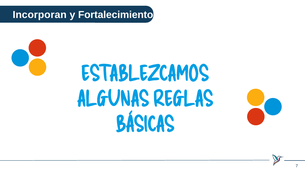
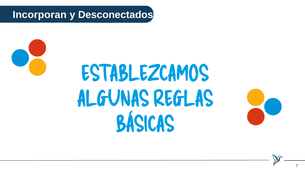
Fortalecimiento: Fortalecimiento -> Desconectados
